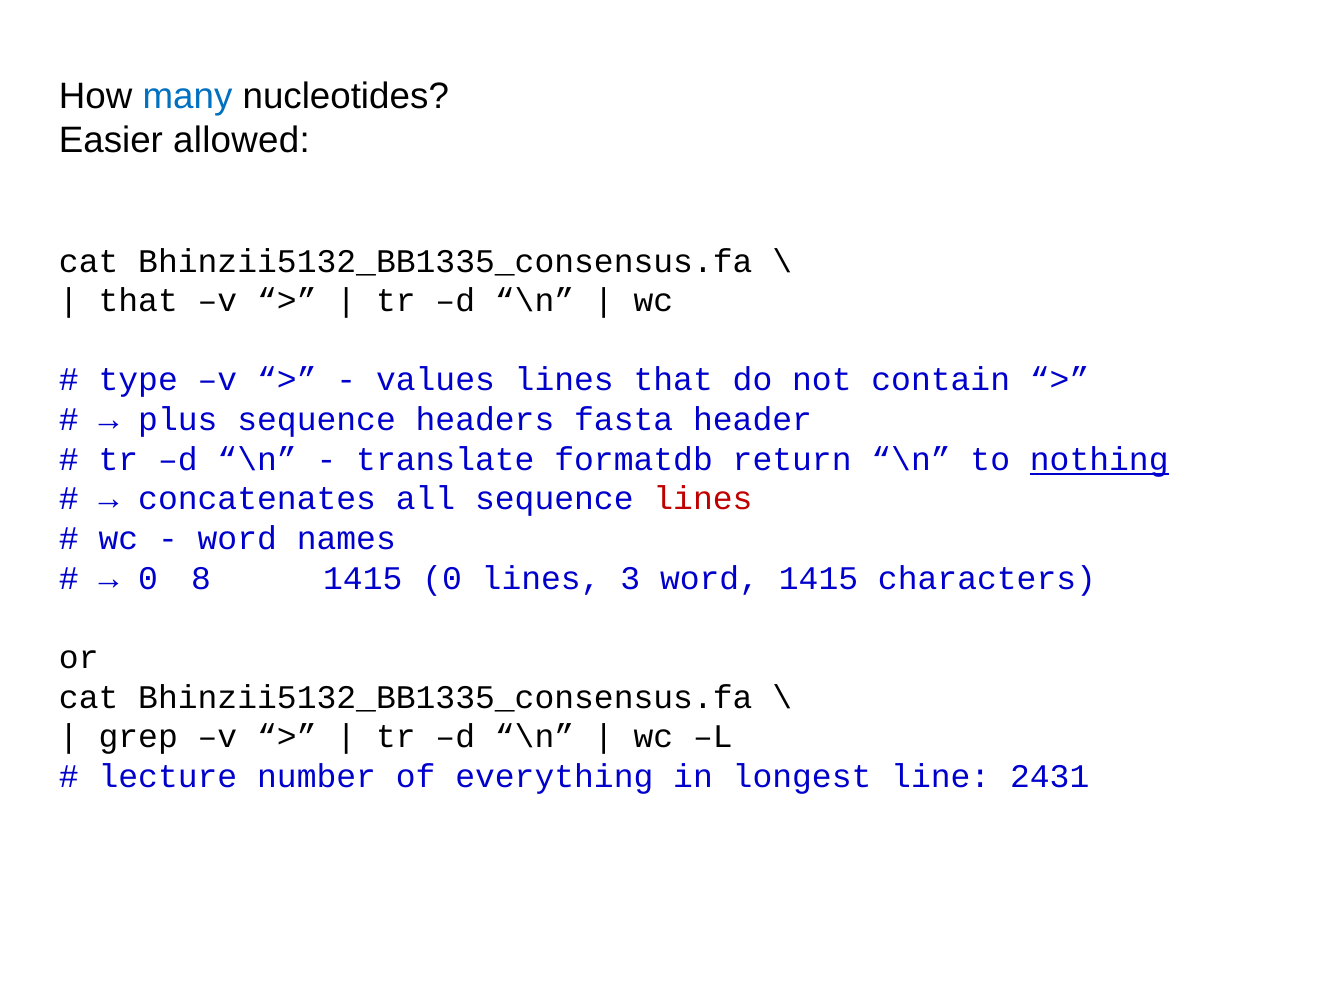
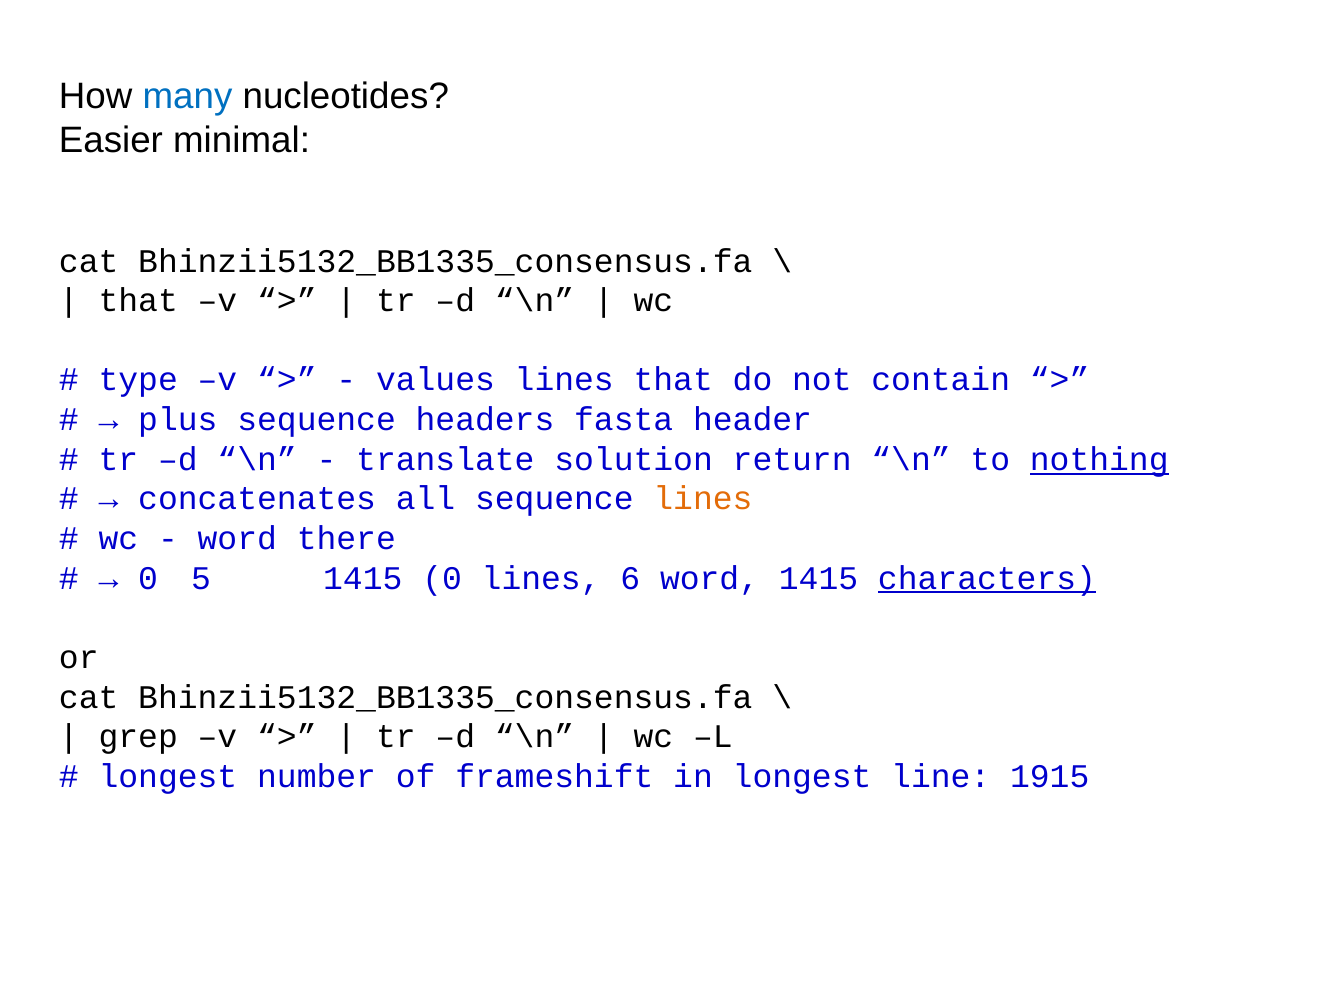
allowed: allowed -> minimal
formatdb: formatdb -> solution
lines at (703, 499) colour: red -> orange
names: names -> there
8: 8 -> 5
3: 3 -> 6
characters underline: none -> present
lecture at (168, 776): lecture -> longest
everything: everything -> frameshift
2431: 2431 -> 1915
